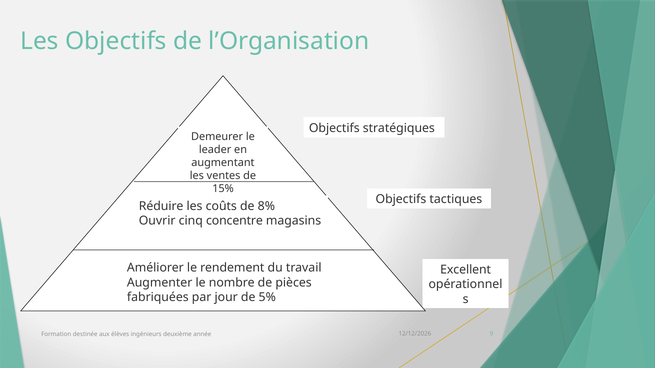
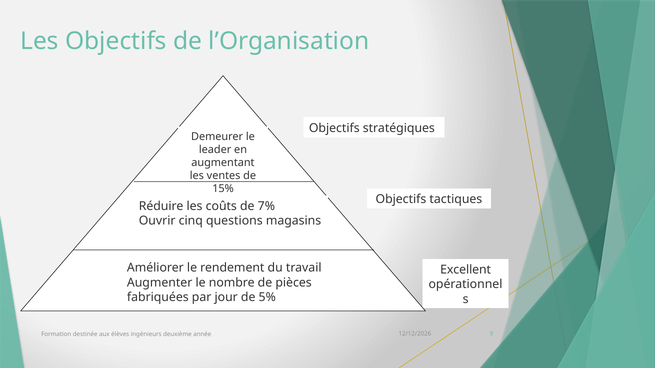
8%: 8% -> 7%
concentre: concentre -> questions
